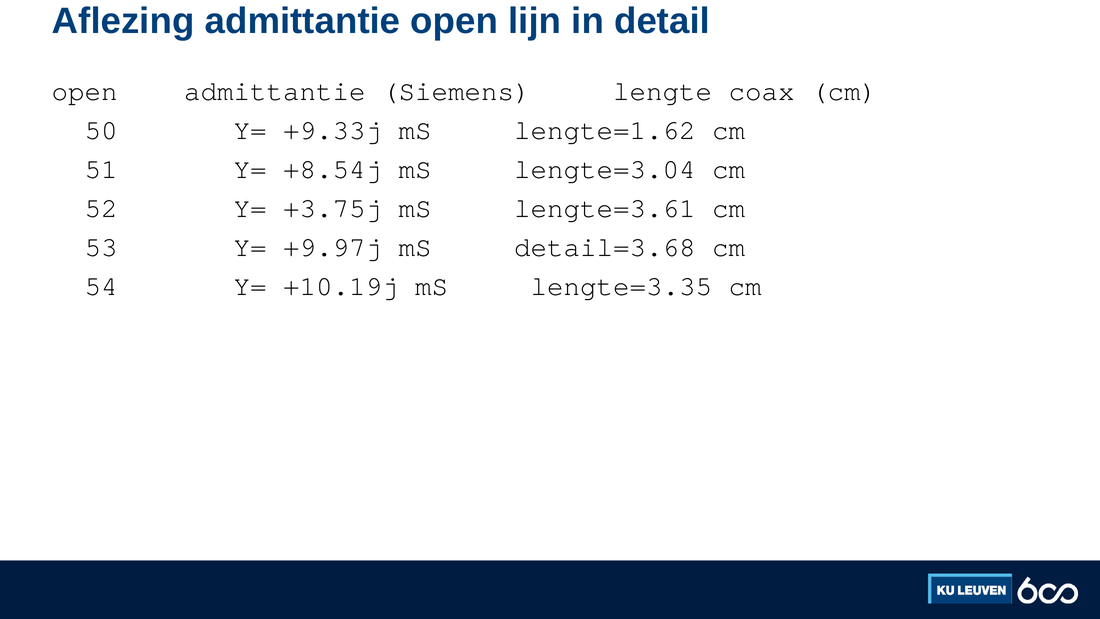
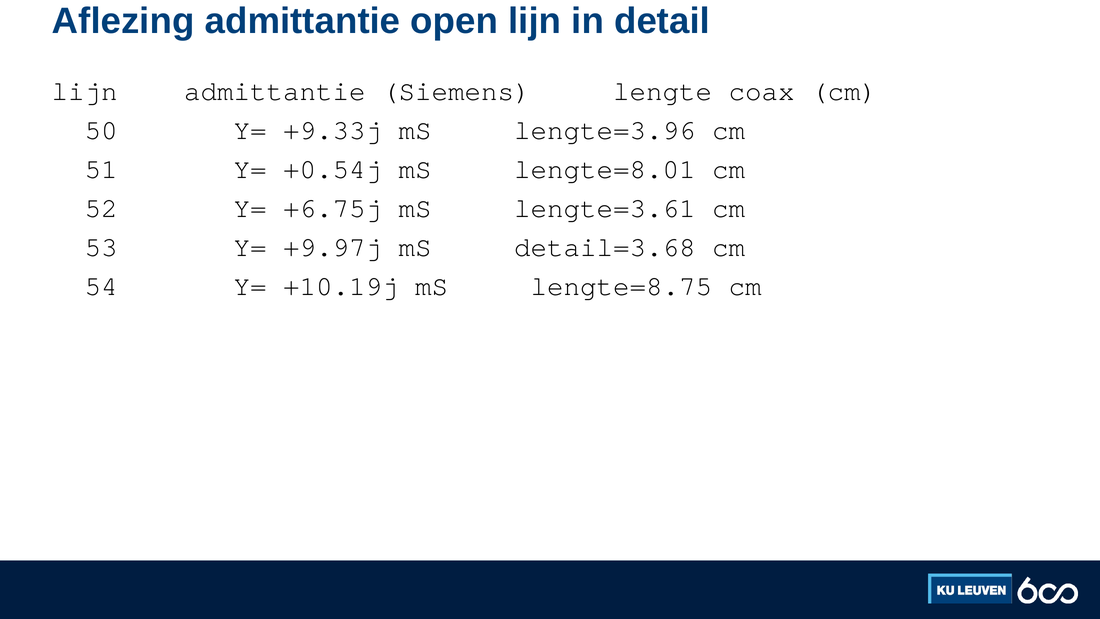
open at (85, 91): open -> lijn
lengte=1.62: lengte=1.62 -> lengte=3.96
+8.54j: +8.54j -> +0.54j
lengte=3.04: lengte=3.04 -> lengte=8.01
+3.75j: +3.75j -> +6.75j
lengte=3.35: lengte=3.35 -> lengte=8.75
